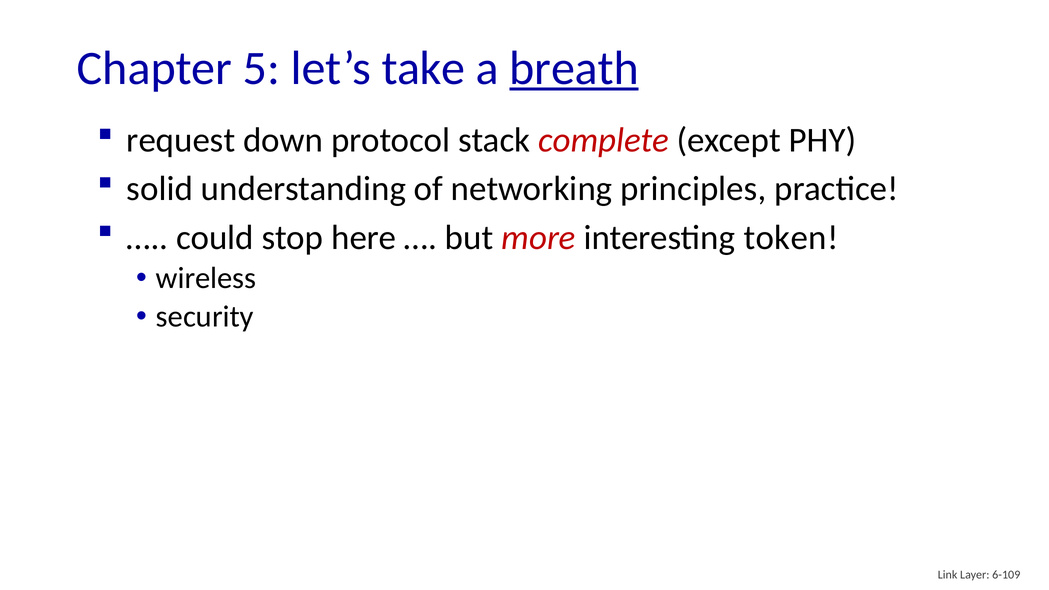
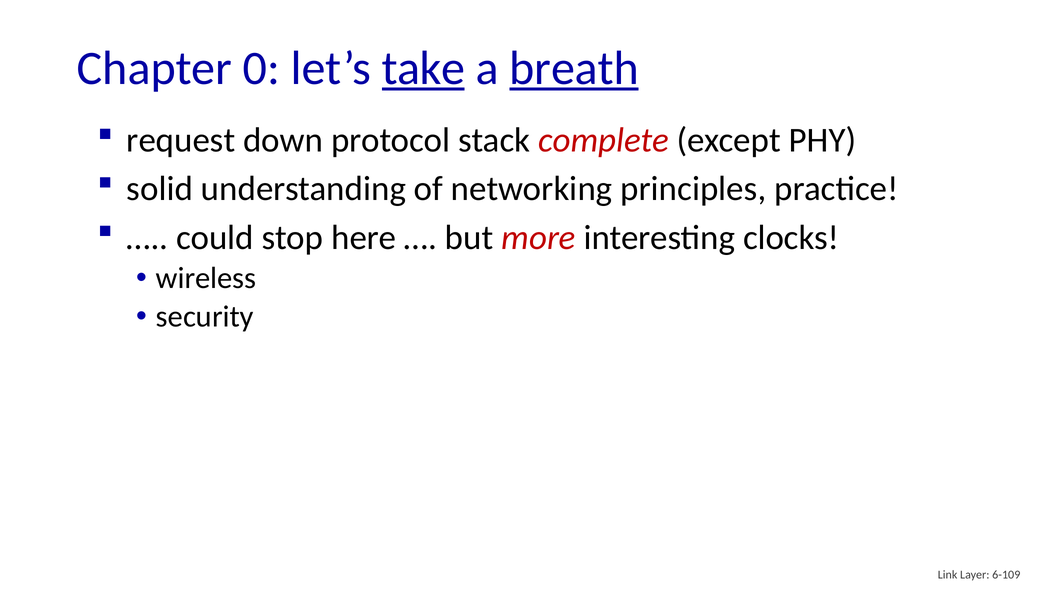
5: 5 -> 0
take underline: none -> present
token: token -> clocks
